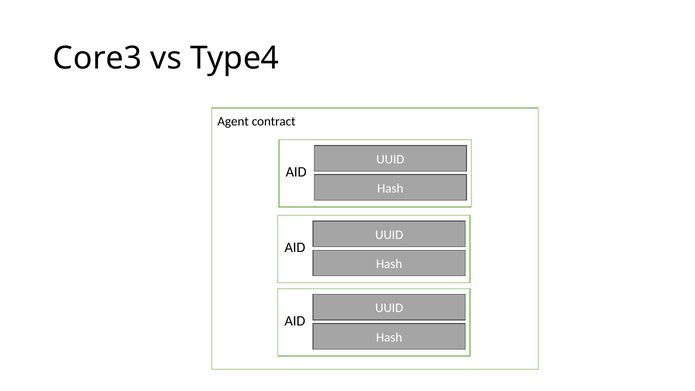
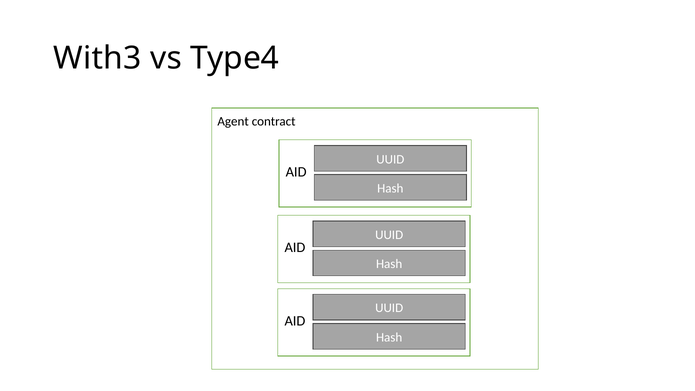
Core3: Core3 -> With3
